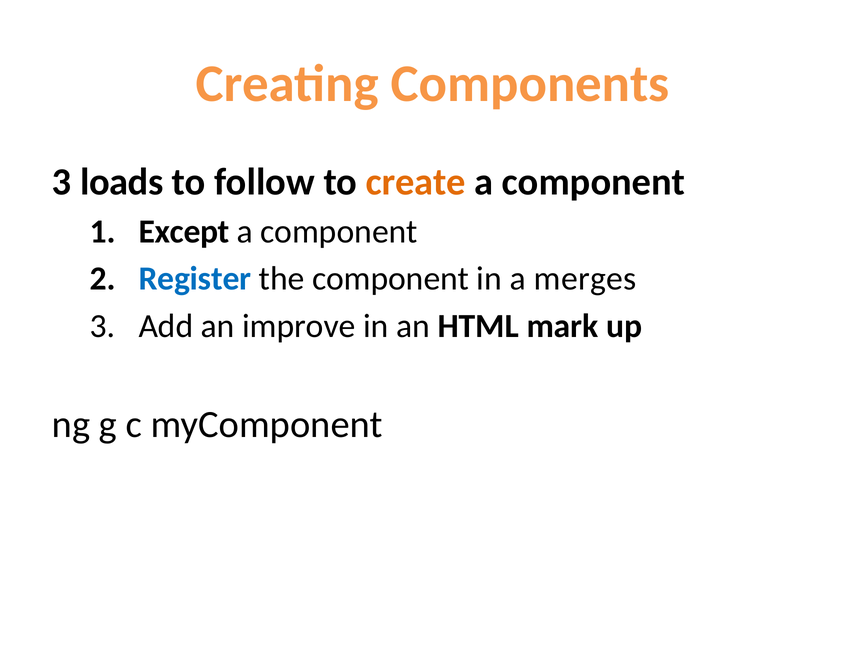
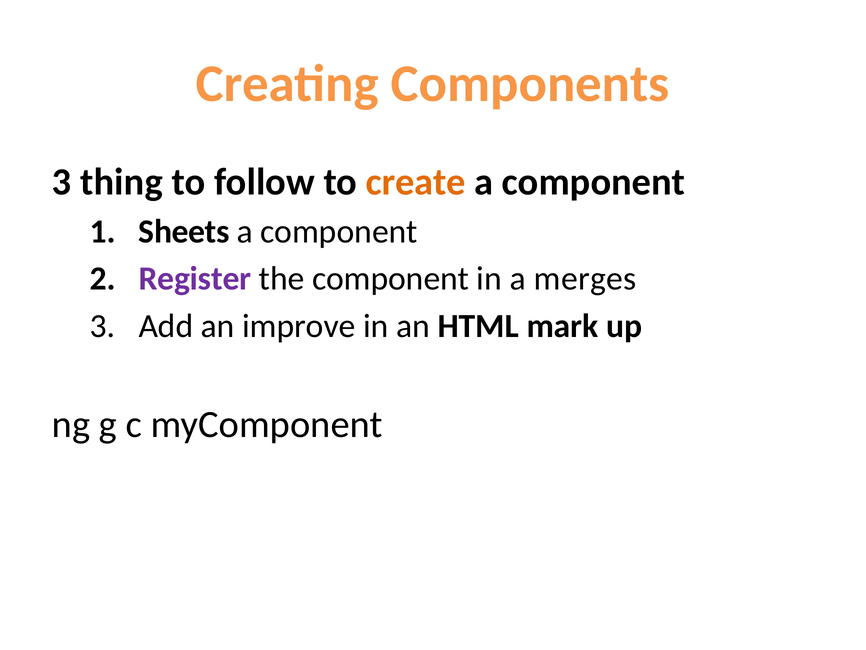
loads: loads -> thing
Except: Except -> Sheets
Register colour: blue -> purple
